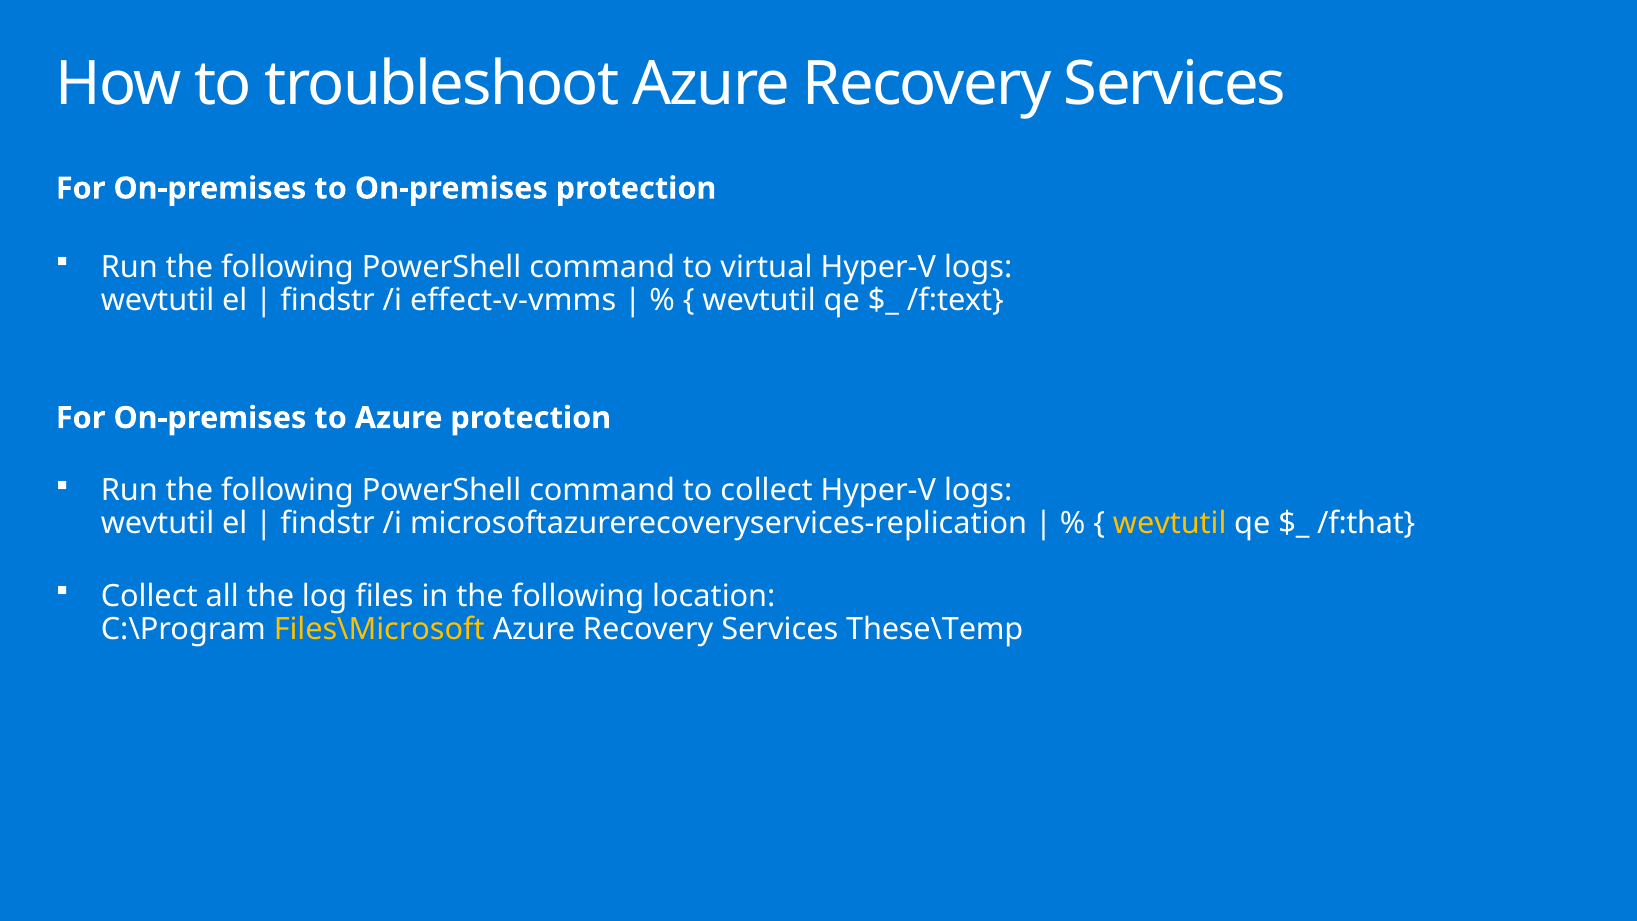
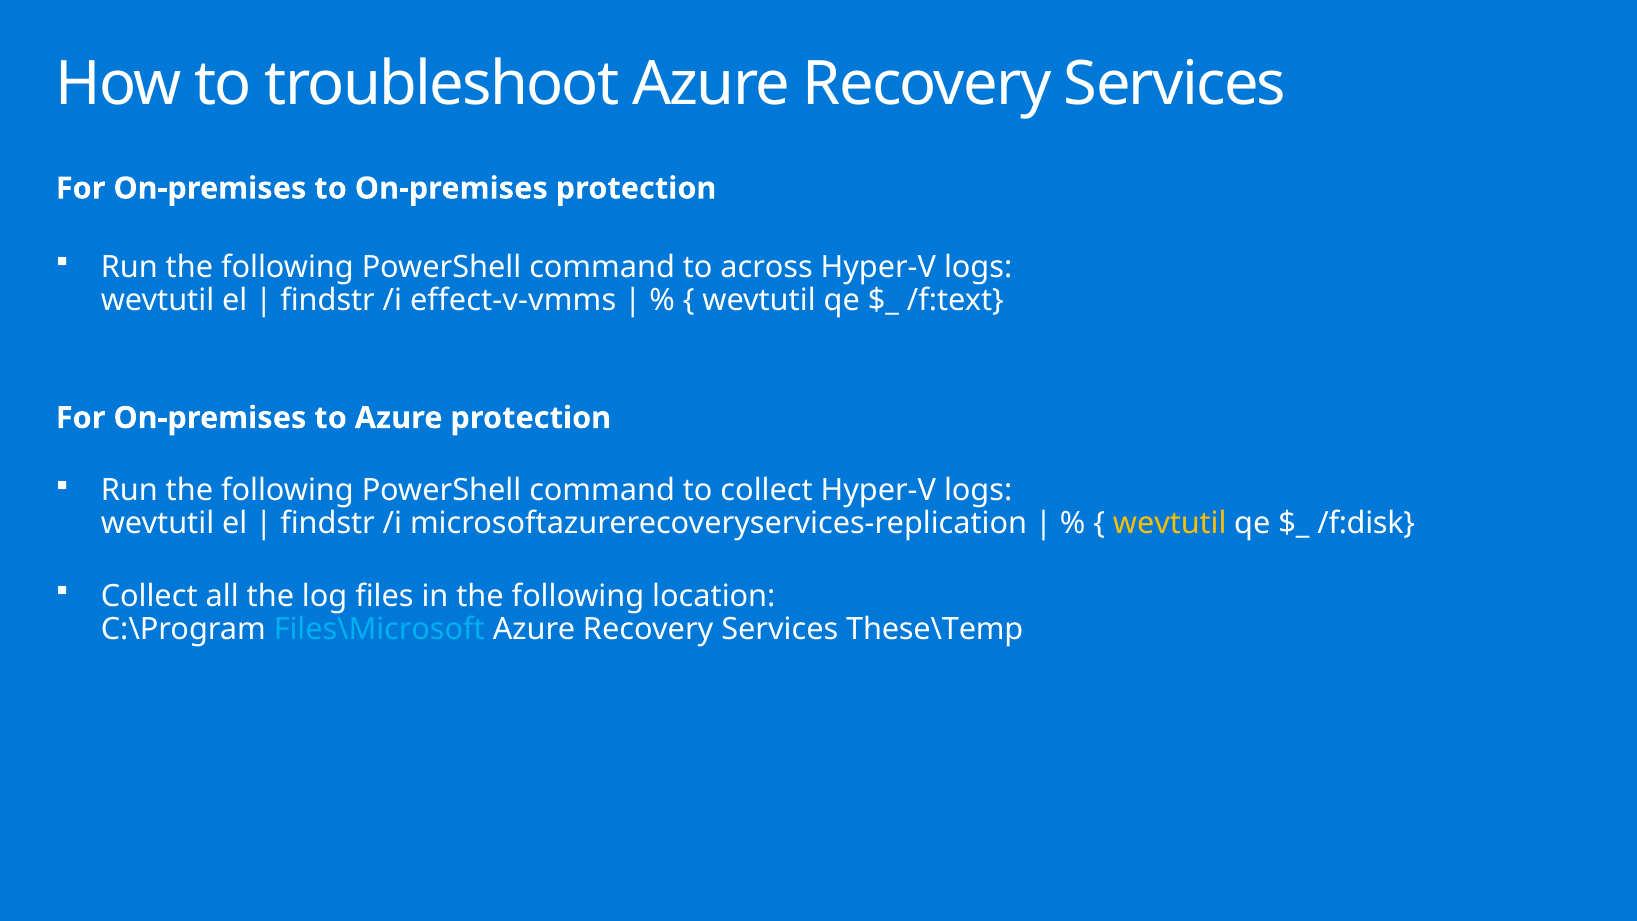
virtual: virtual -> across
/f:that: /f:that -> /f:disk
Files\Microsoft colour: yellow -> light blue
